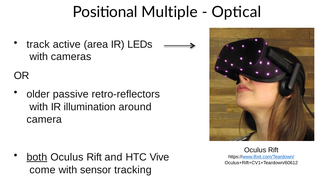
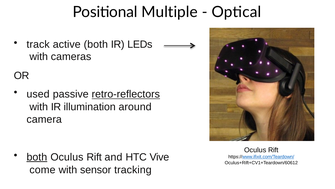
active area: area -> both
older: older -> used
retro-reflectors underline: none -> present
